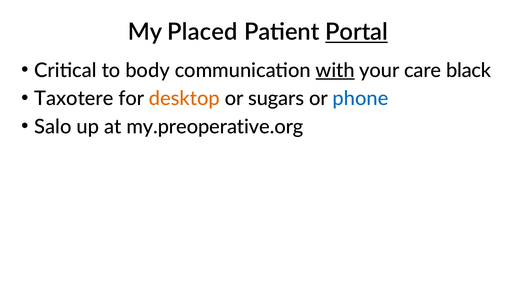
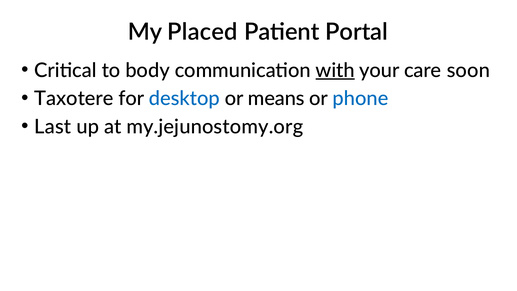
Portal underline: present -> none
black: black -> soon
desktop colour: orange -> blue
sugars: sugars -> means
Salo: Salo -> Last
my.preoperative.org: my.preoperative.org -> my.jejunostomy.org
